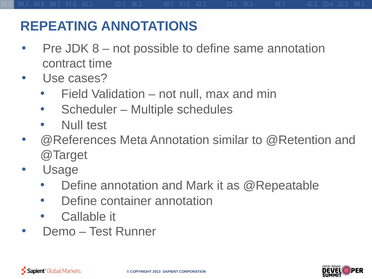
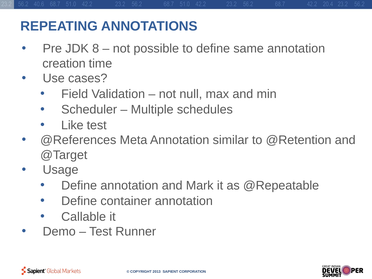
contract: contract -> creation
Null at (72, 125): Null -> Like
